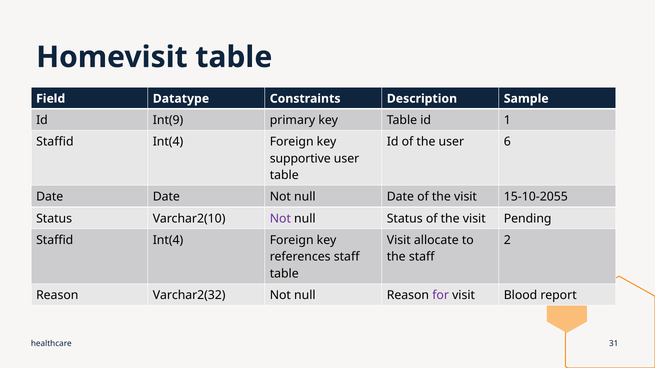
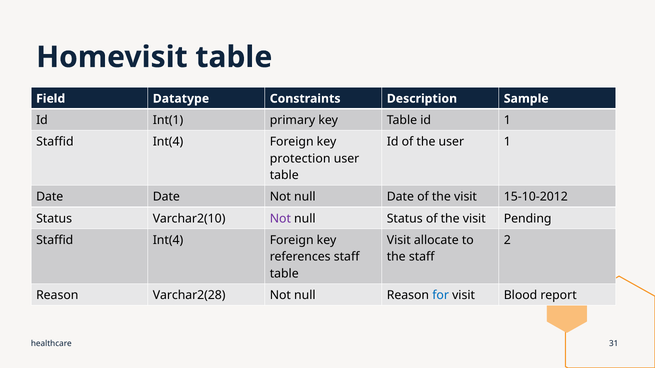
Int(9: Int(9 -> Int(1
user 6: 6 -> 1
supportive: supportive -> protection
15-10-2055: 15-10-2055 -> 15-10-2012
Varchar2(32: Varchar2(32 -> Varchar2(28
for colour: purple -> blue
